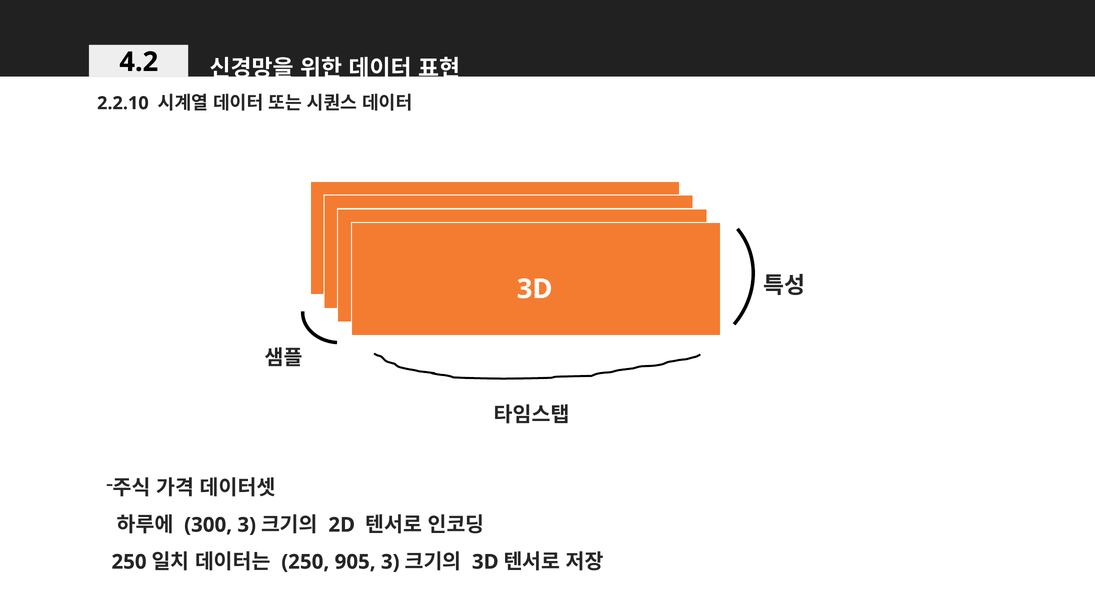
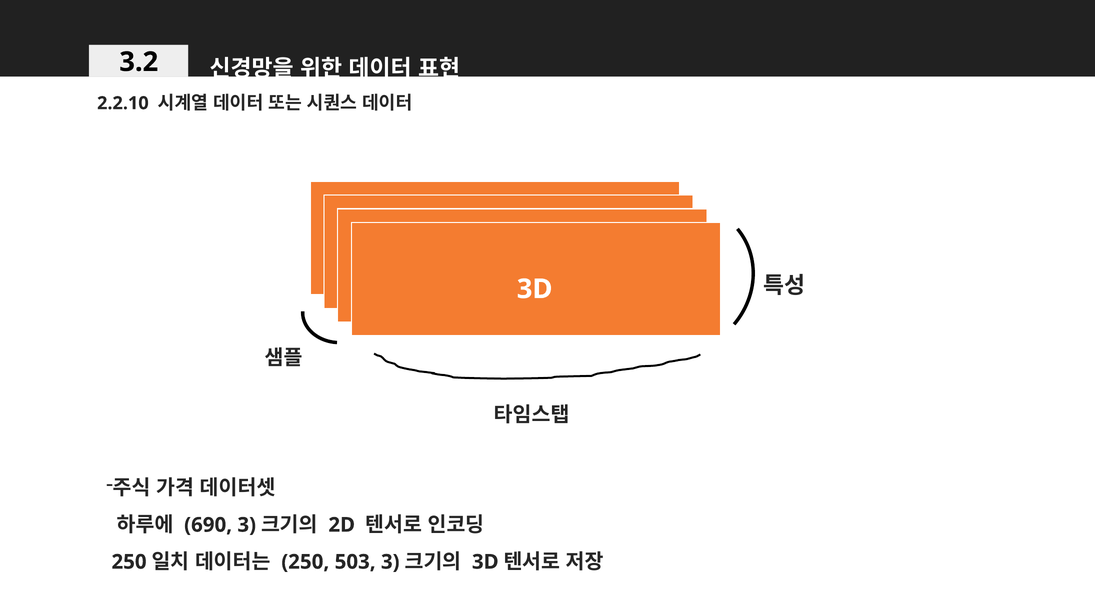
4.2: 4.2 -> 3.2
300: 300 -> 690
905: 905 -> 503
